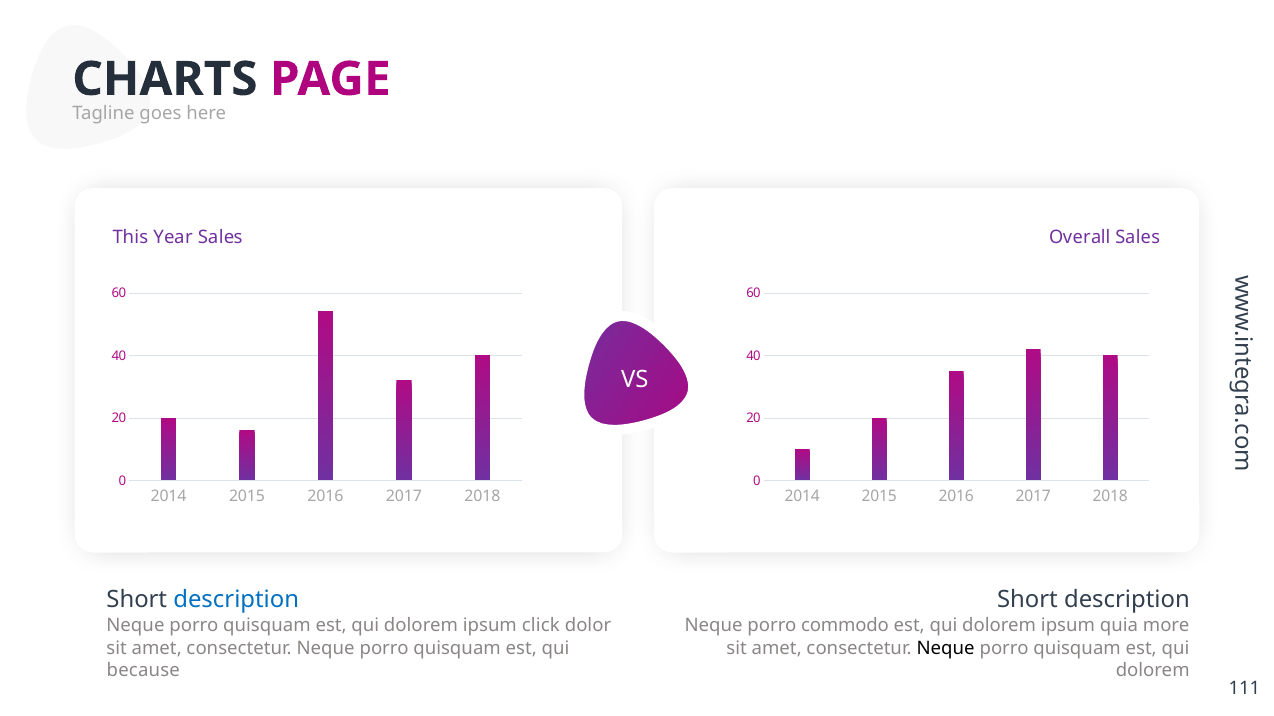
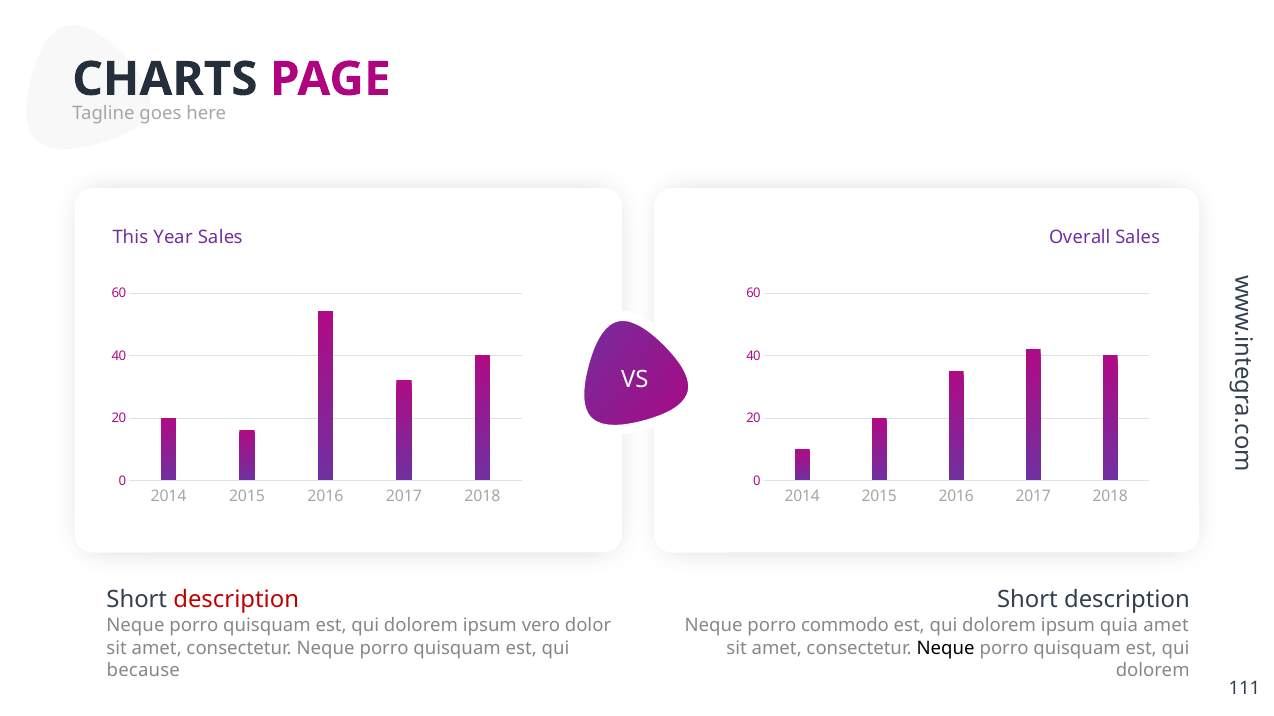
description at (236, 600) colour: blue -> red
click: click -> vero
quia more: more -> amet
